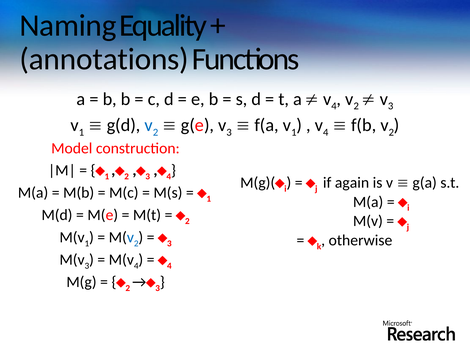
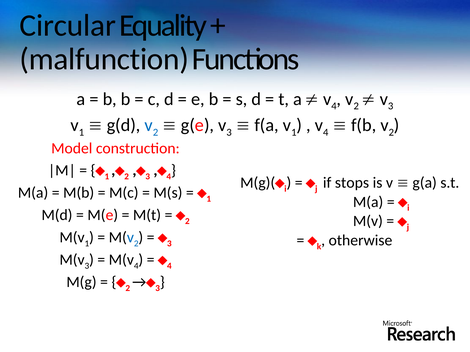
Naming: Naming -> Circular
annotations: annotations -> malfunction
again: again -> stops
